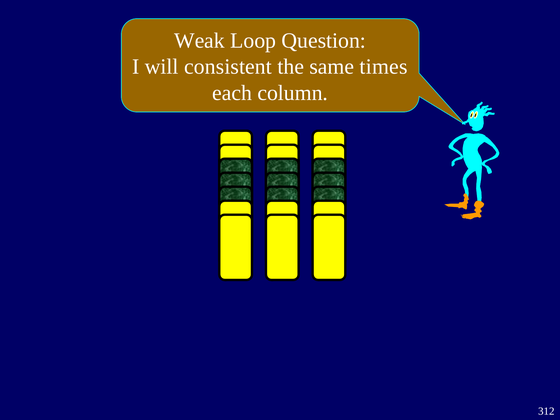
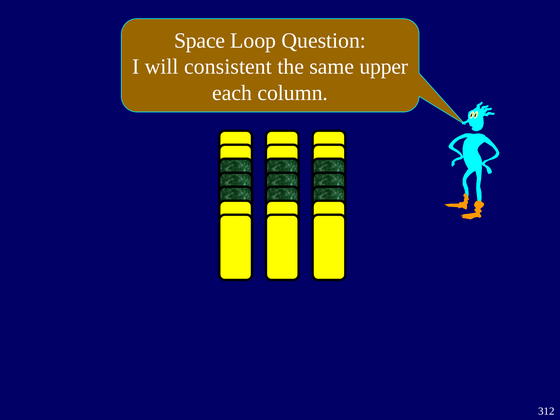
Weak: Weak -> Space
times: times -> upper
